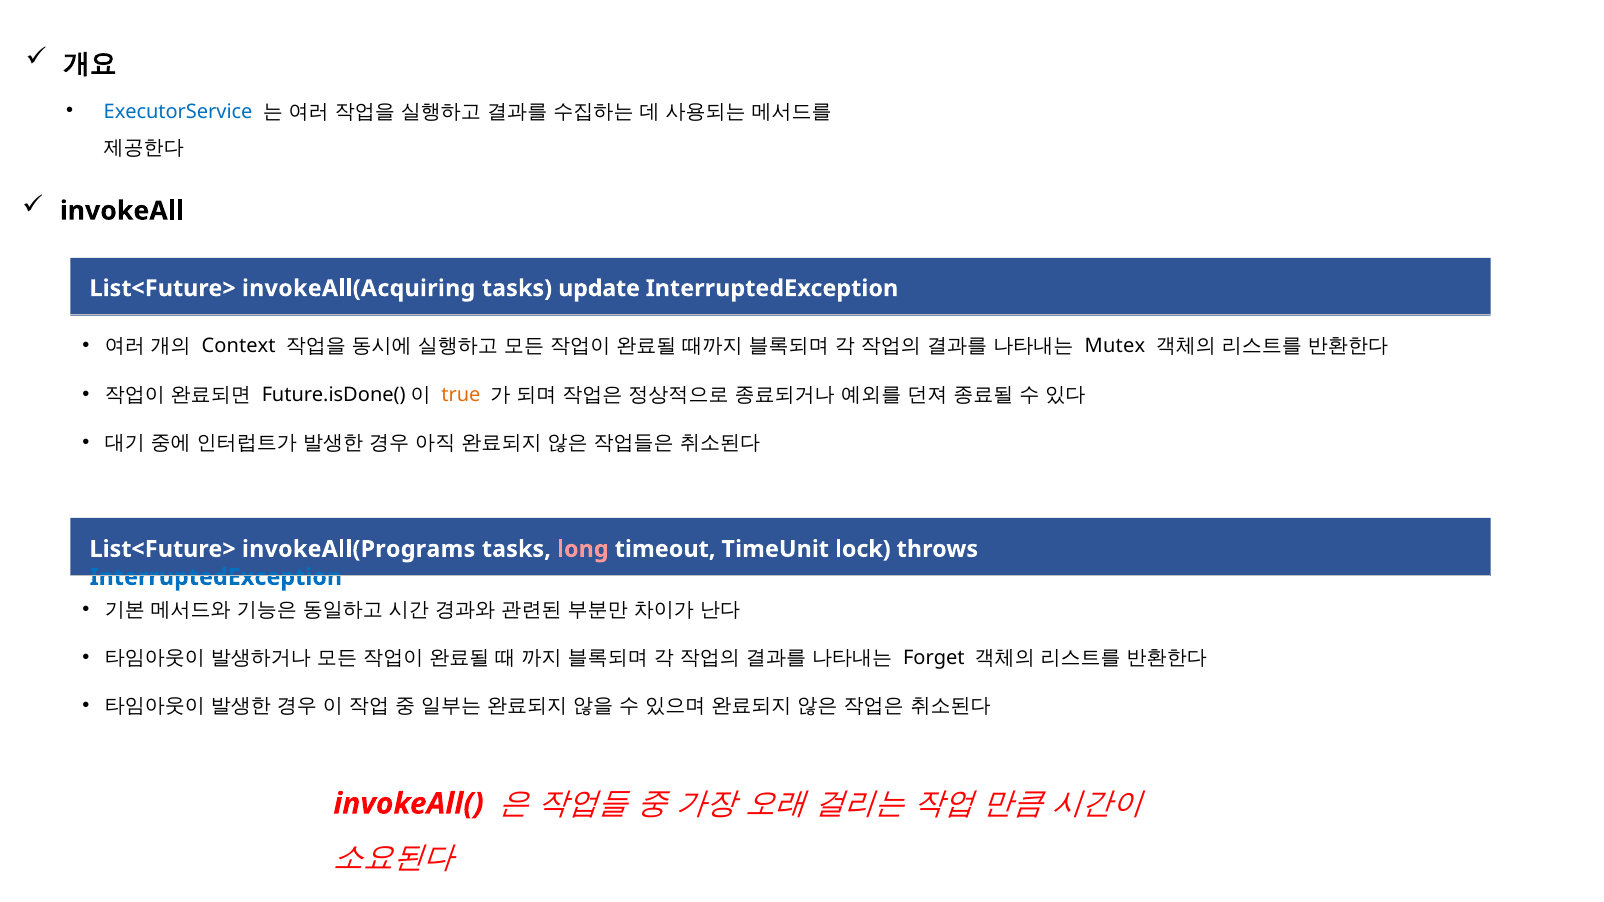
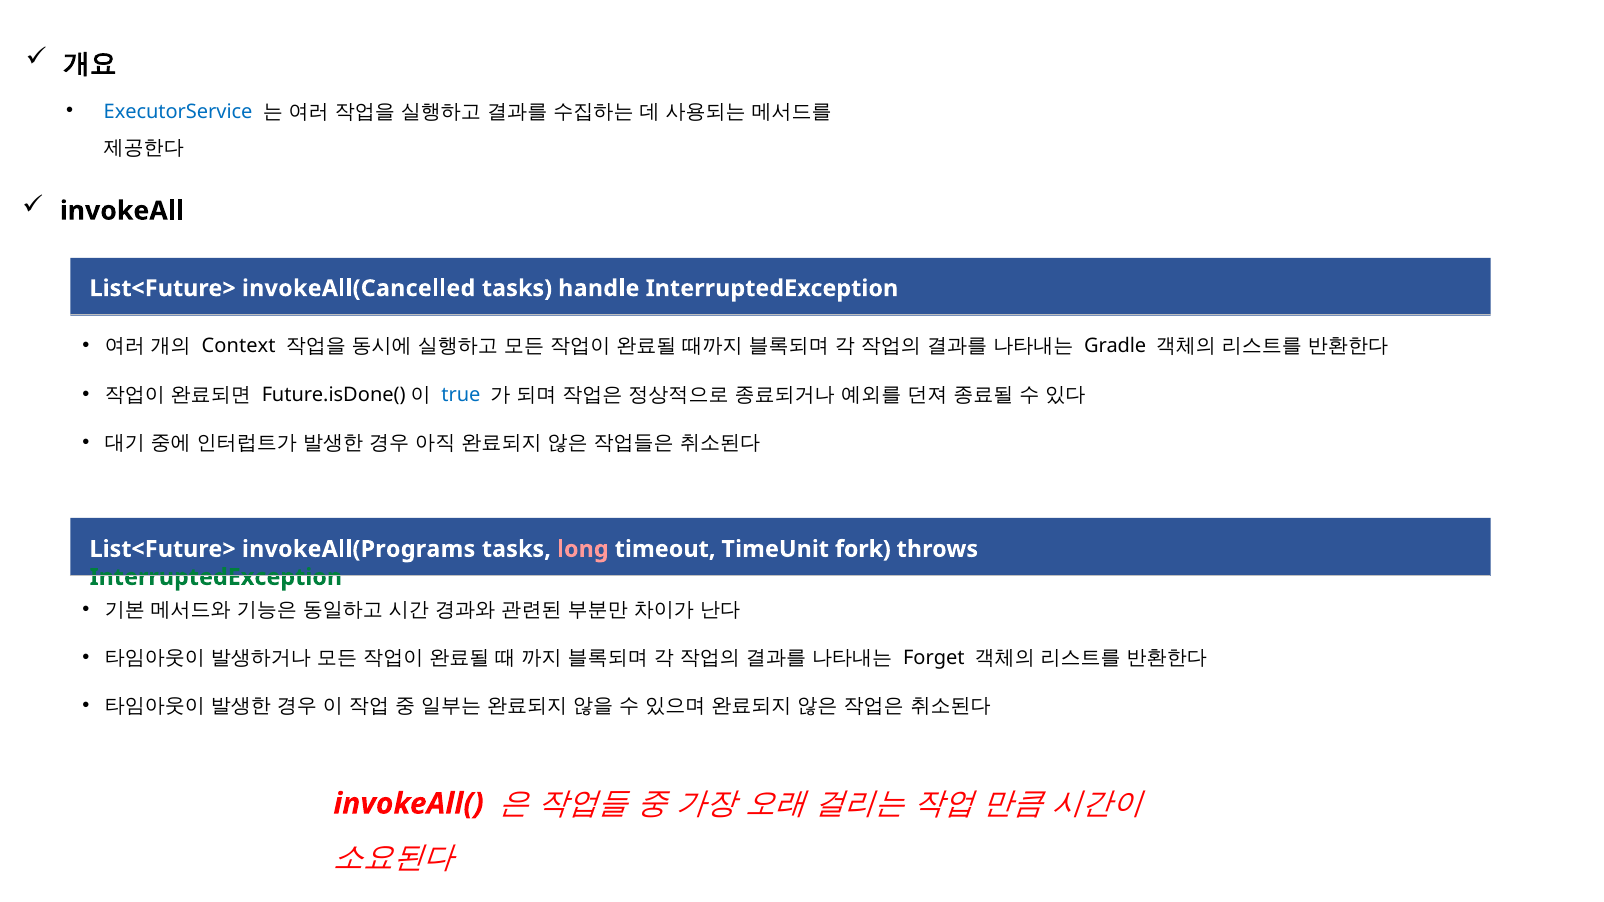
invokeAll(Acquiring: invokeAll(Acquiring -> invokeAll(Cancelled
update: update -> handle
Mutex: Mutex -> Gradle
true colour: orange -> blue
lock: lock -> fork
InterruptedException at (216, 577) colour: blue -> green
